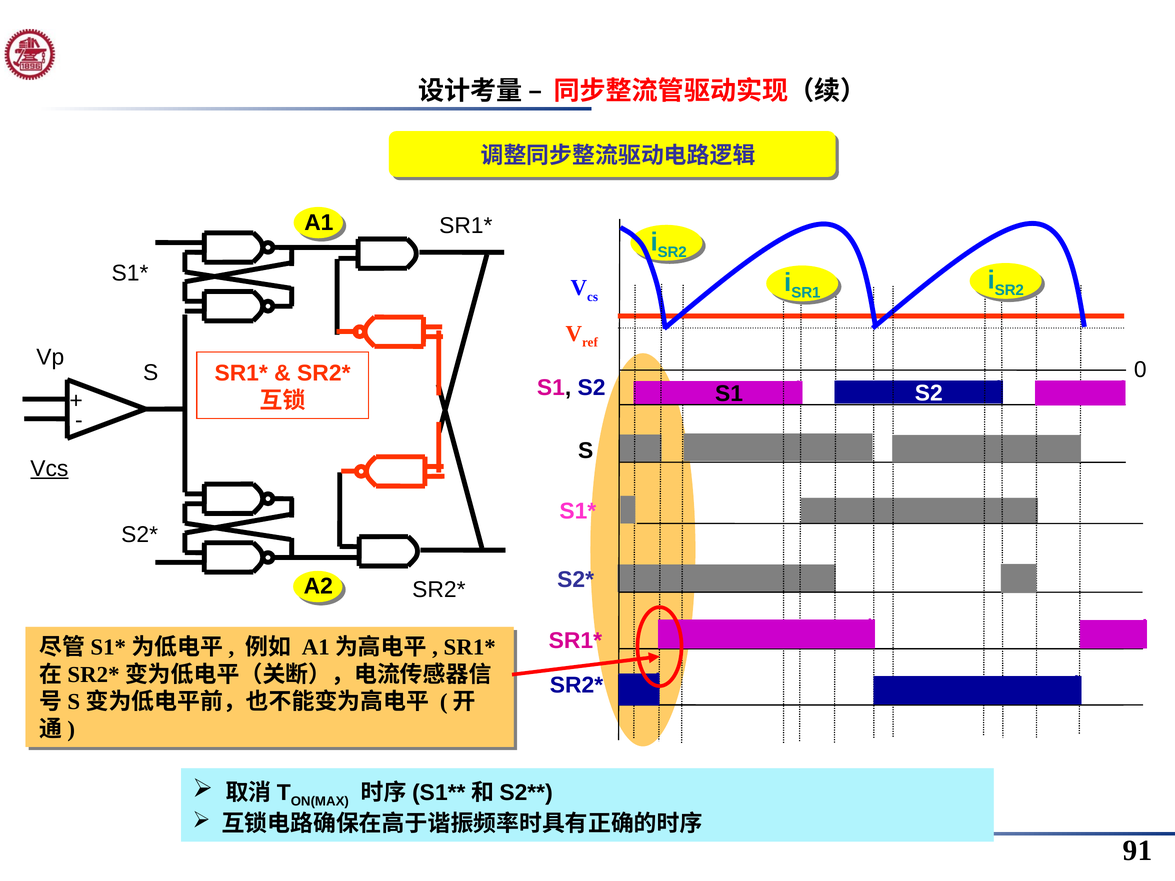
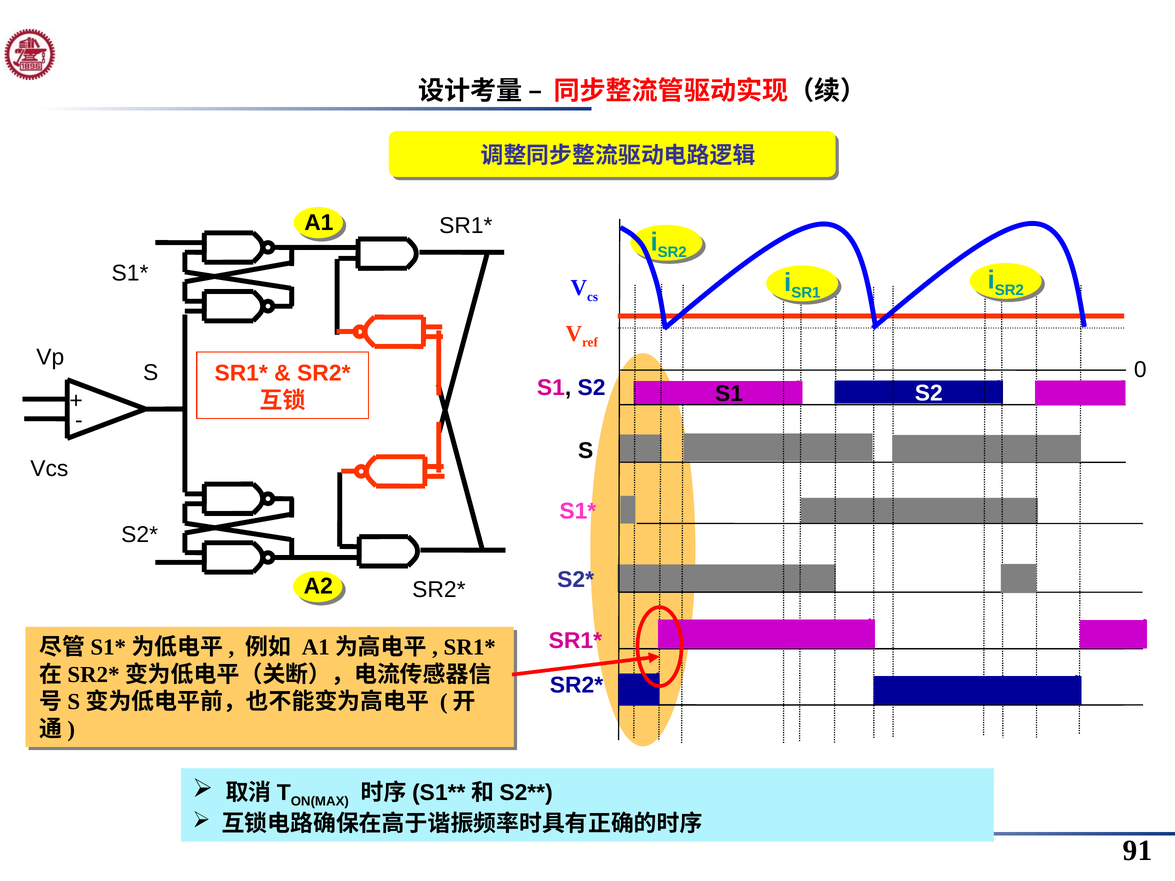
Vcs underline: present -> none
